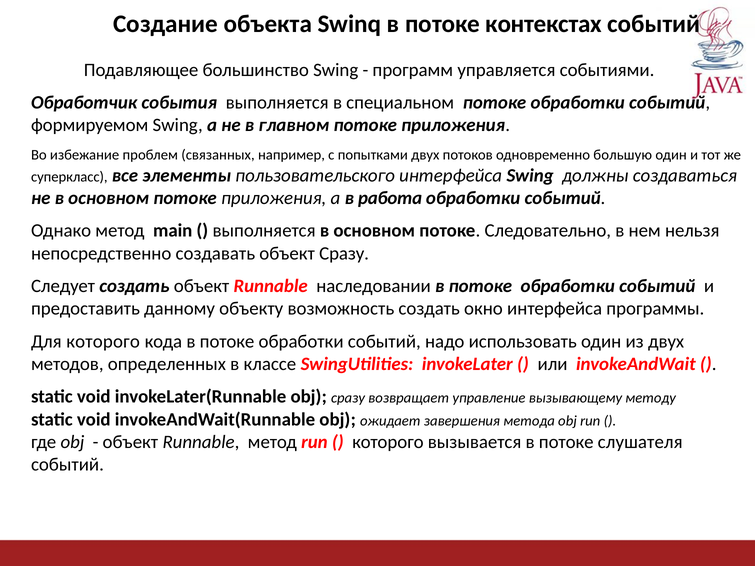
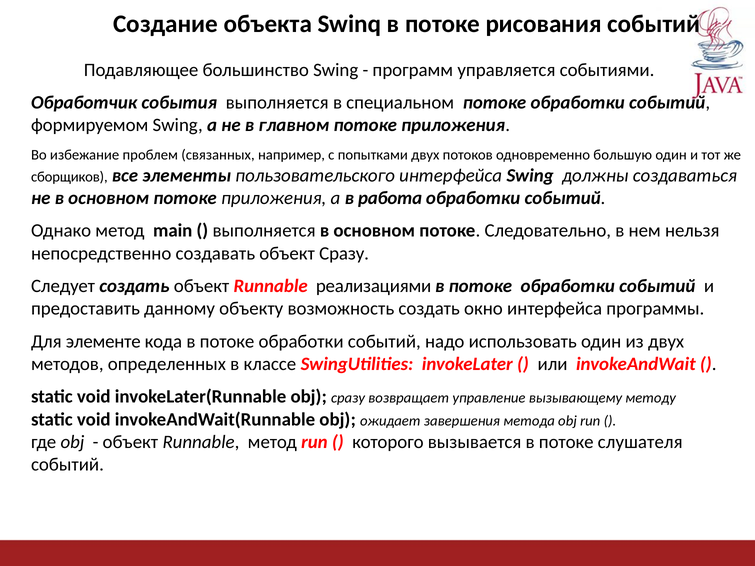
контекстах: контекстах -> рисования
суперкласс: суперкласс -> сборщиков
наследовании: наследовании -> реализациями
Для которого: которого -> элементе
